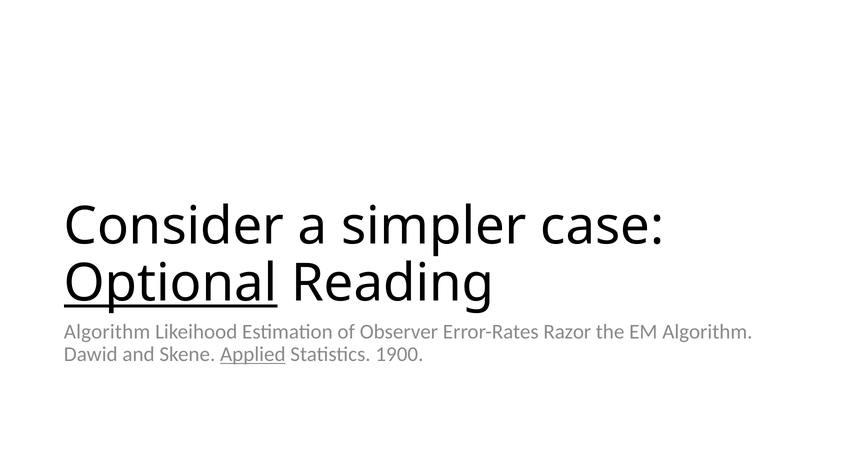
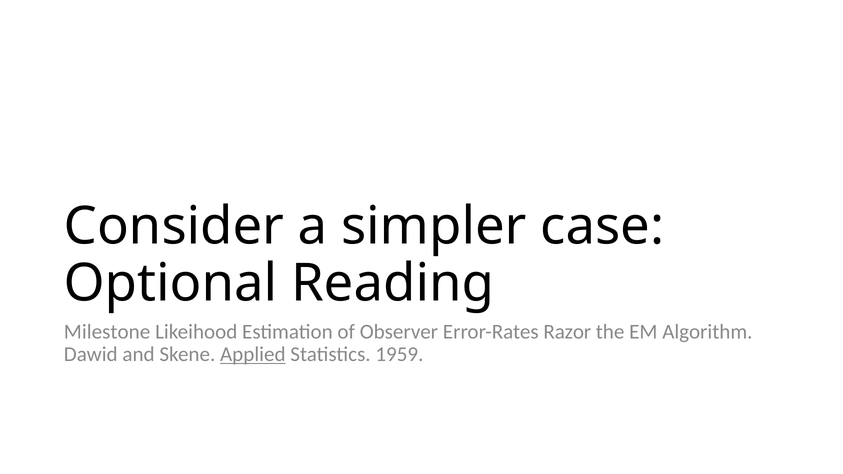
Optional underline: present -> none
Algorithm at (107, 332): Algorithm -> Milestone
1900: 1900 -> 1959
